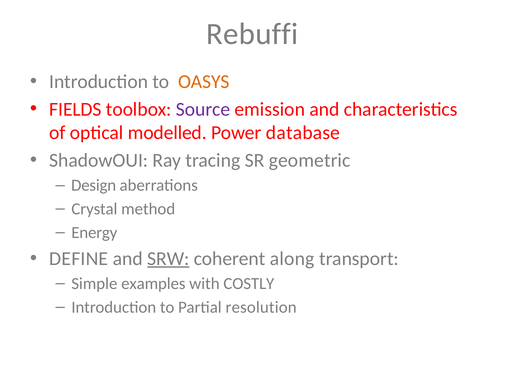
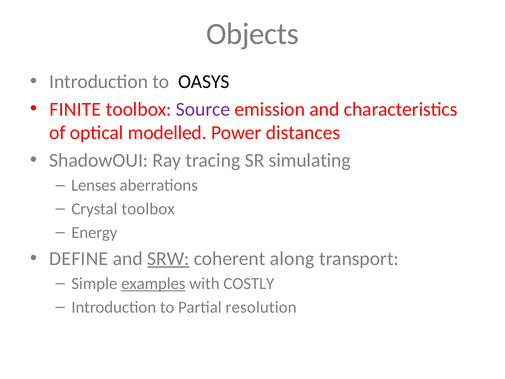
Rebuffi: Rebuffi -> Objects
OASYS colour: orange -> black
FIELDS: FIELDS -> FINITE
database: database -> distances
geometric: geometric -> simulating
Design: Design -> Lenses
Crystal method: method -> toolbox
examples underline: none -> present
